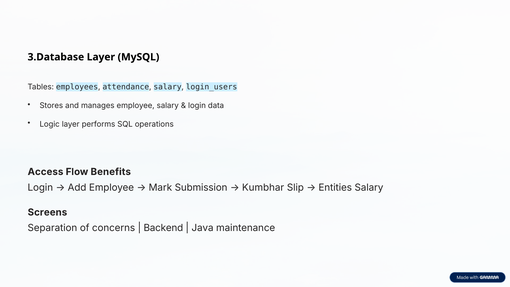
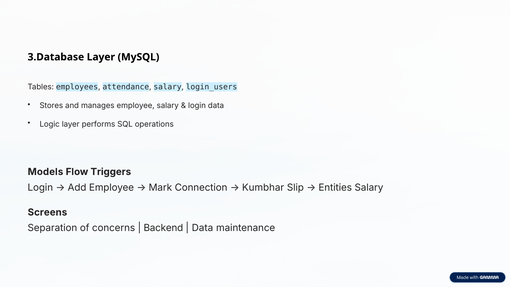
Access: Access -> Models
Benefits: Benefits -> Triggers
Submission: Submission -> Connection
Java at (203, 228): Java -> Data
